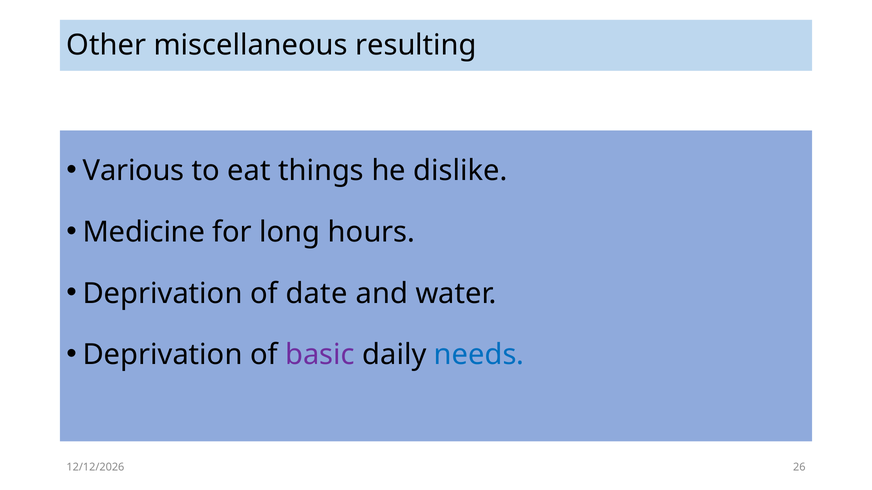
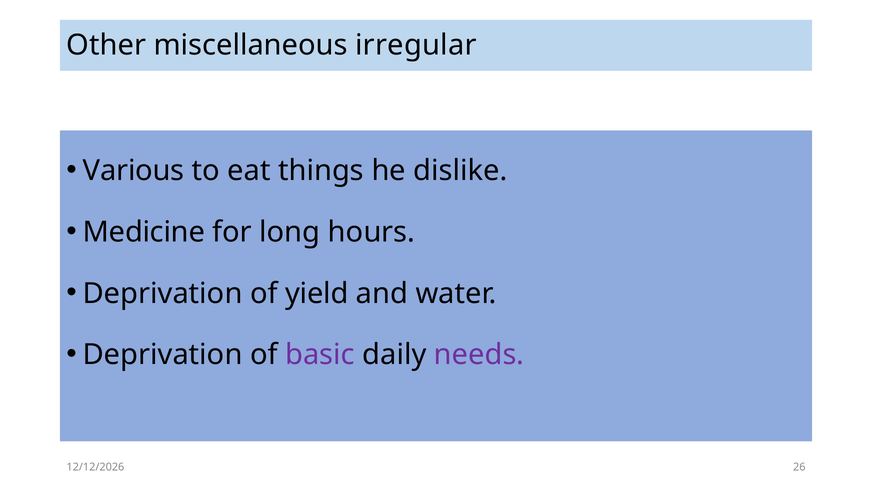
resulting: resulting -> irregular
date: date -> yield
needs colour: blue -> purple
